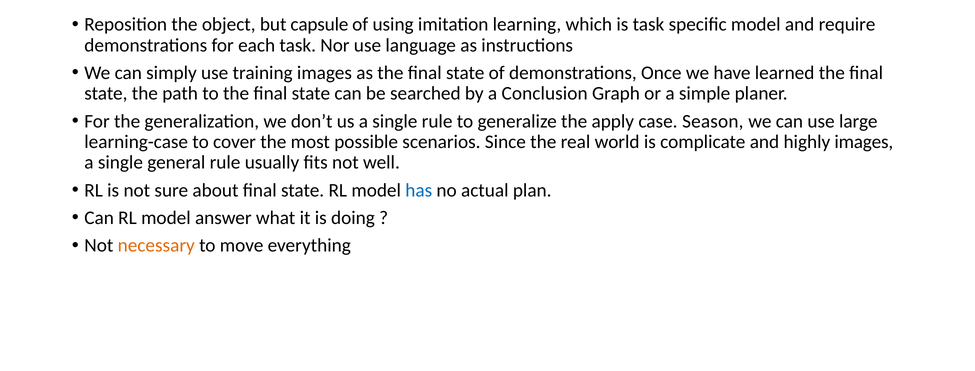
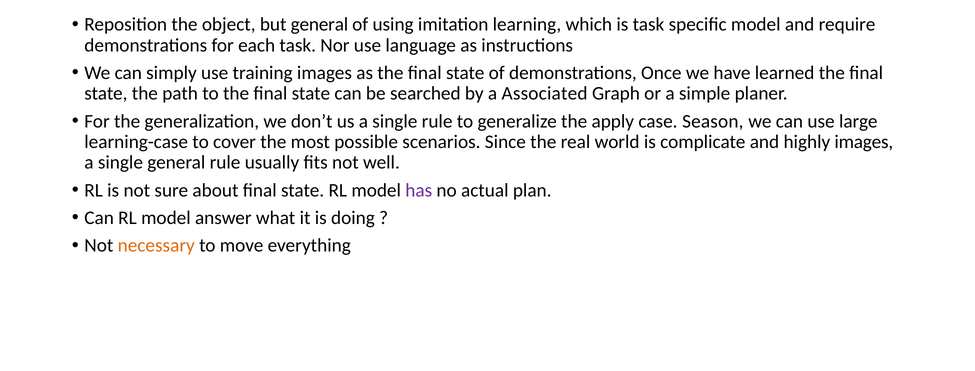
but capsule: capsule -> general
Conclusion: Conclusion -> Associated
has colour: blue -> purple
